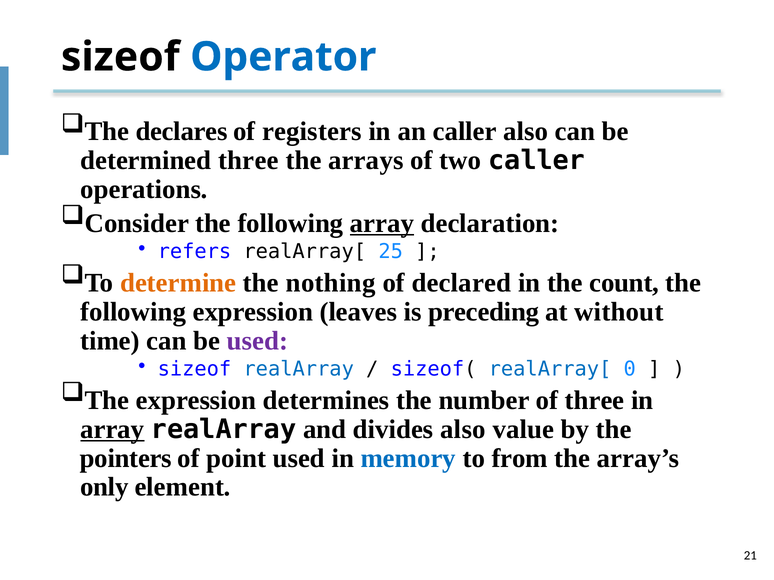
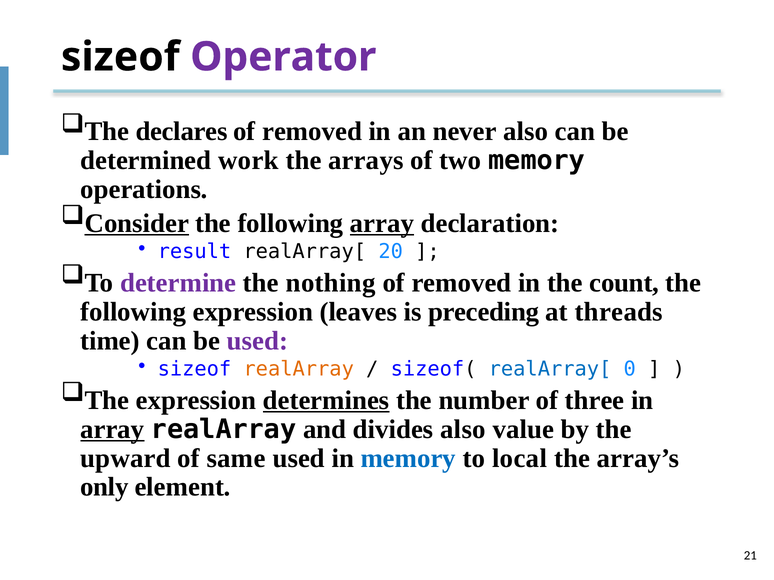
Operator colour: blue -> purple
registers at (312, 132): registers -> removed
an caller: caller -> never
determined three: three -> work
two caller: caller -> memory
Consider underline: none -> present
refers: refers -> result
25: 25 -> 20
determine colour: orange -> purple
declared at (461, 283): declared -> removed
without: without -> threads
realArray at (299, 369) colour: blue -> orange
determines underline: none -> present
pointers: pointers -> upward
point: point -> same
from: from -> local
